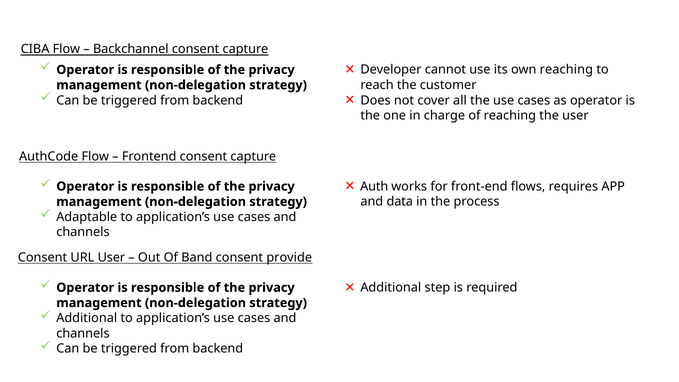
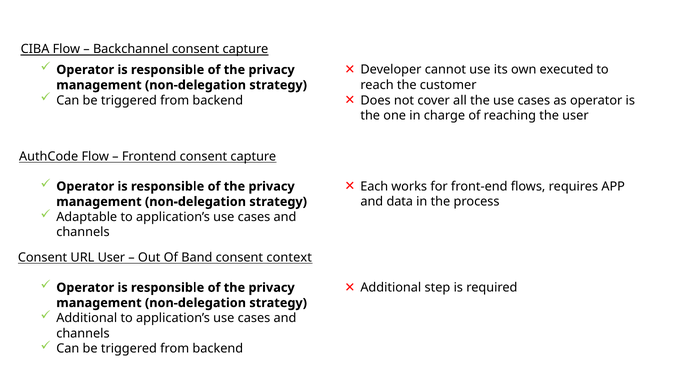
own reaching: reaching -> executed
Auth: Auth -> Each
provide: provide -> context
